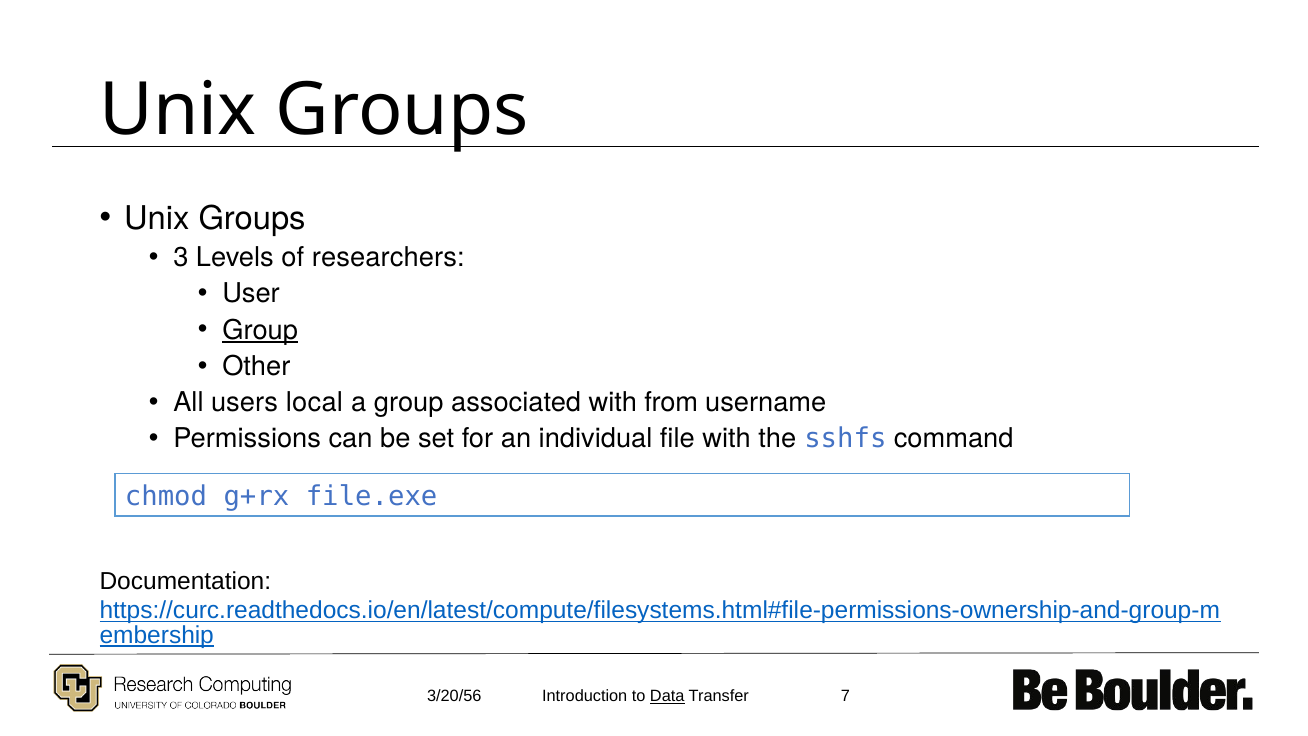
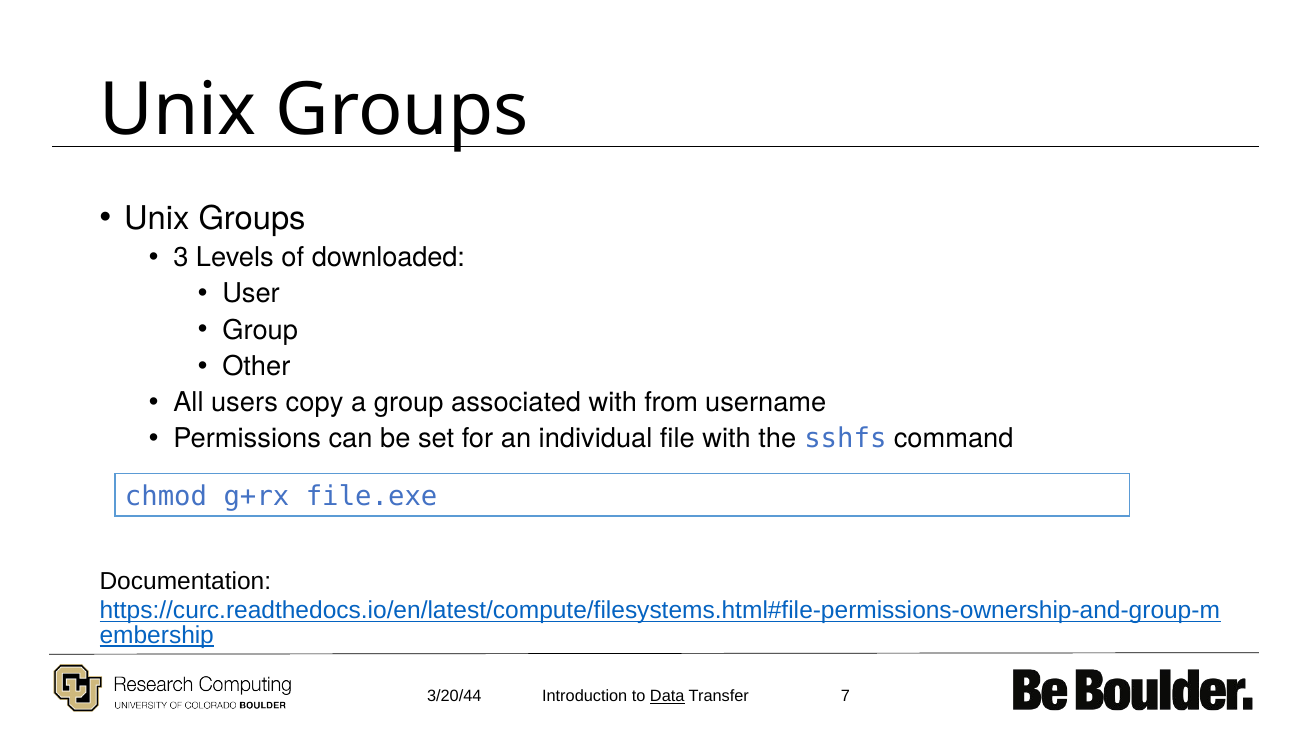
researchers: researchers -> downloaded
Group at (260, 330) underline: present -> none
local: local -> copy
3/20/56: 3/20/56 -> 3/20/44
